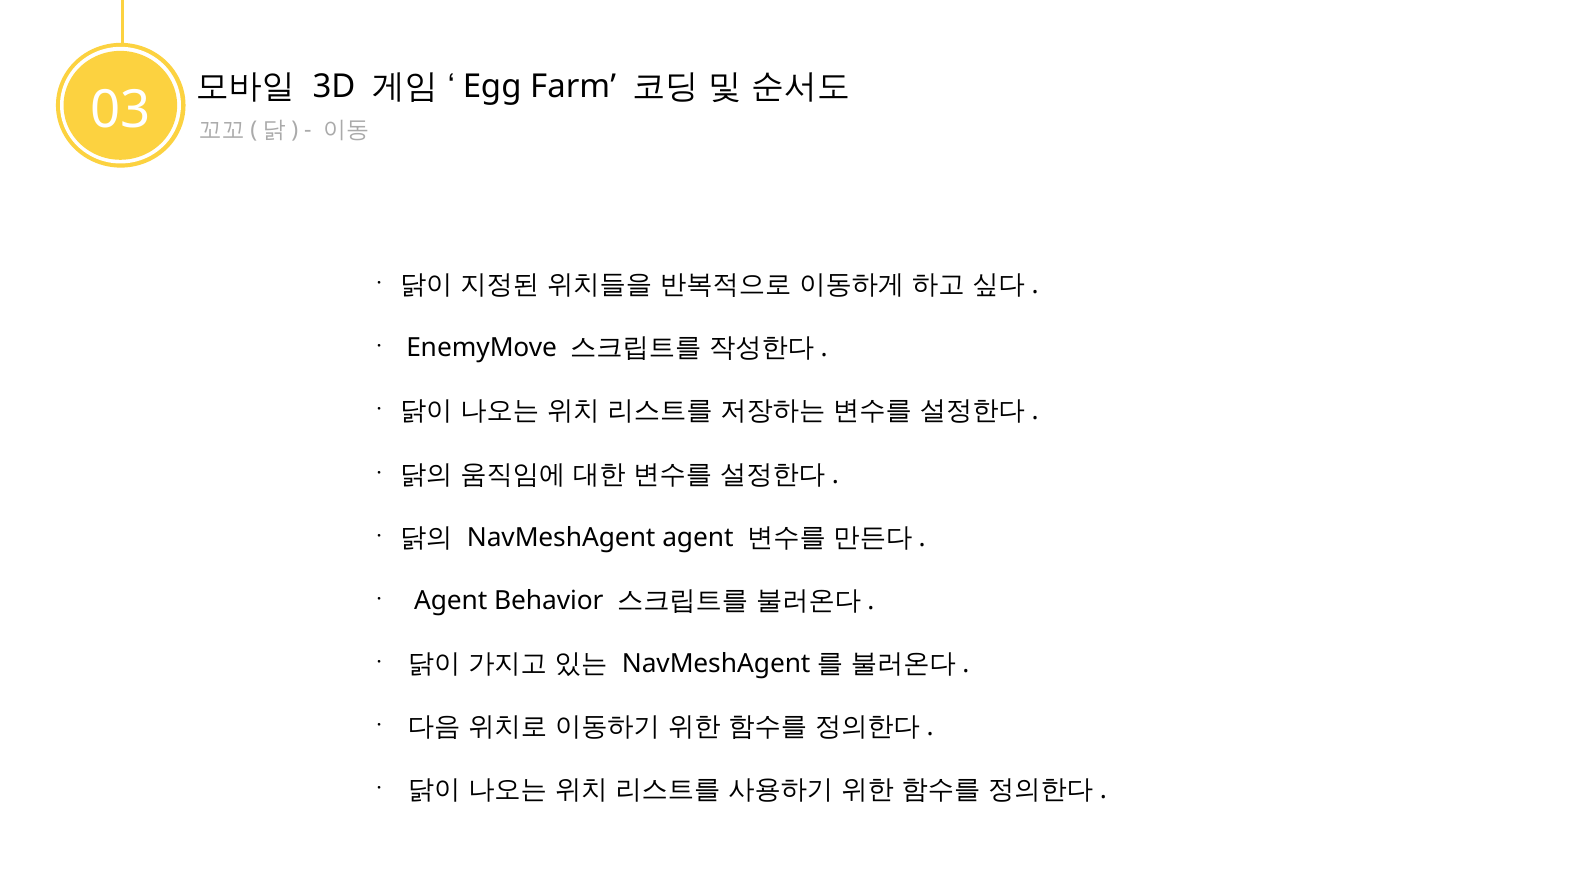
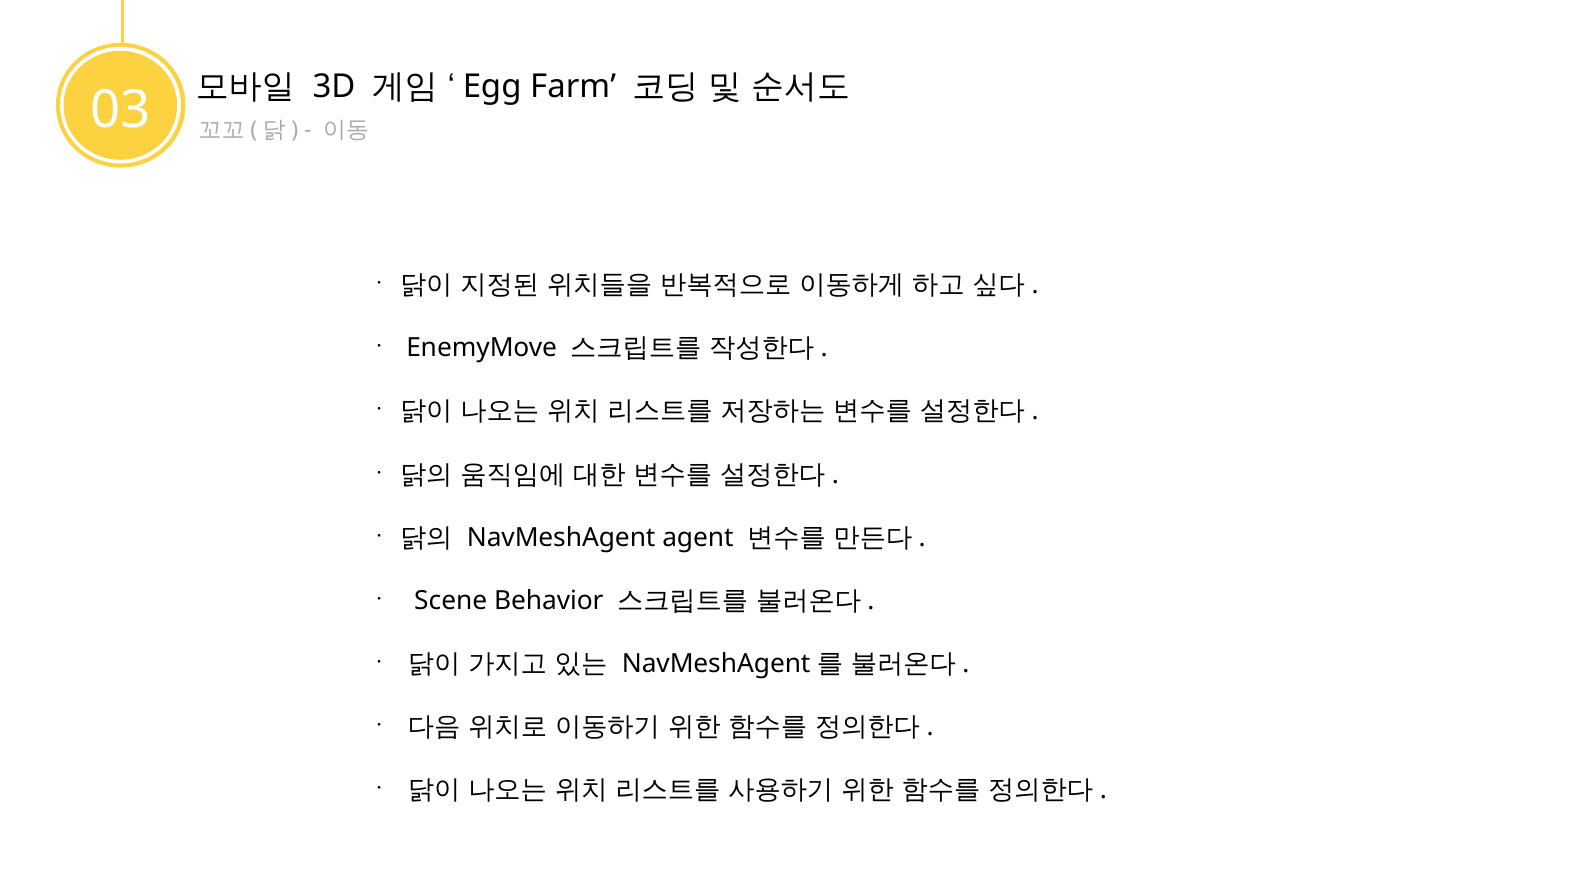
ㆍ Agent: Agent -> Scene
